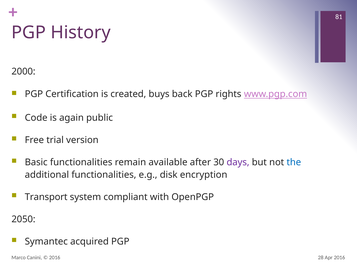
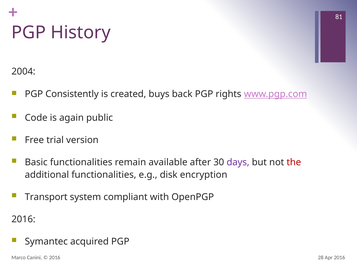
2000: 2000 -> 2004
Certification: Certification -> Consistently
the colour: blue -> red
2050 at (23, 220): 2050 -> 2016
